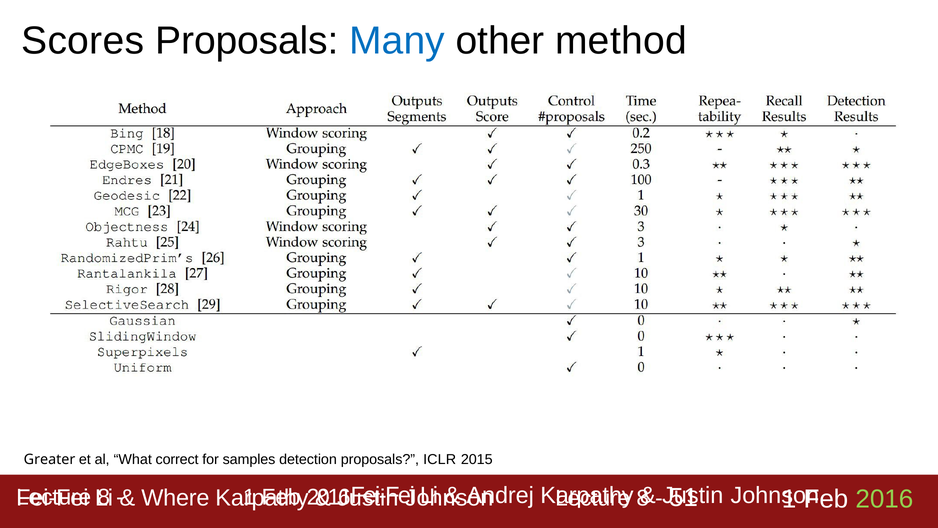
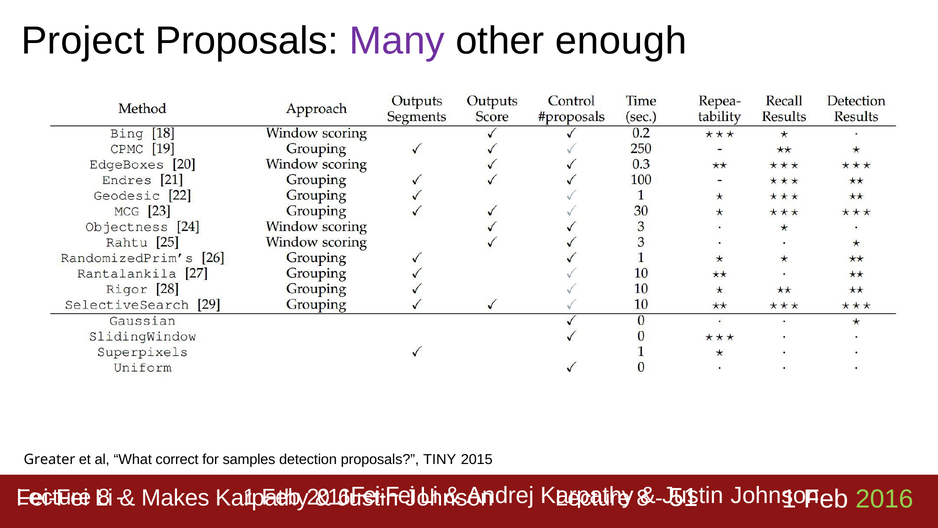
Scores: Scores -> Project
Many colour: blue -> purple
method: method -> enough
ICLR: ICLR -> TINY
Where: Where -> Makes
